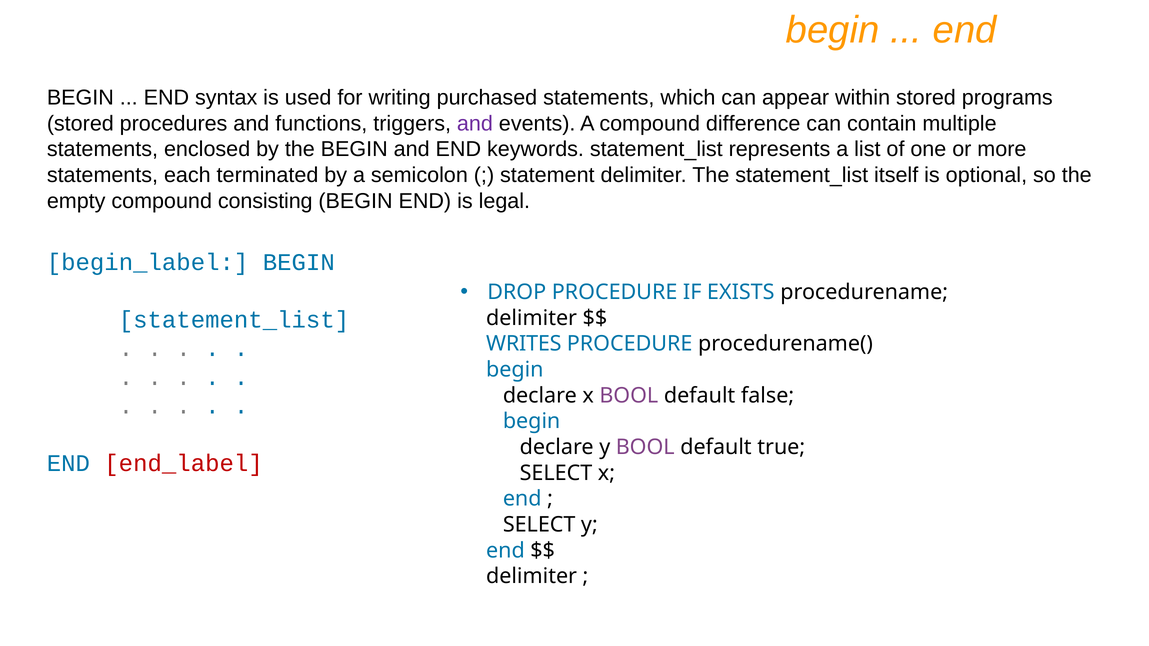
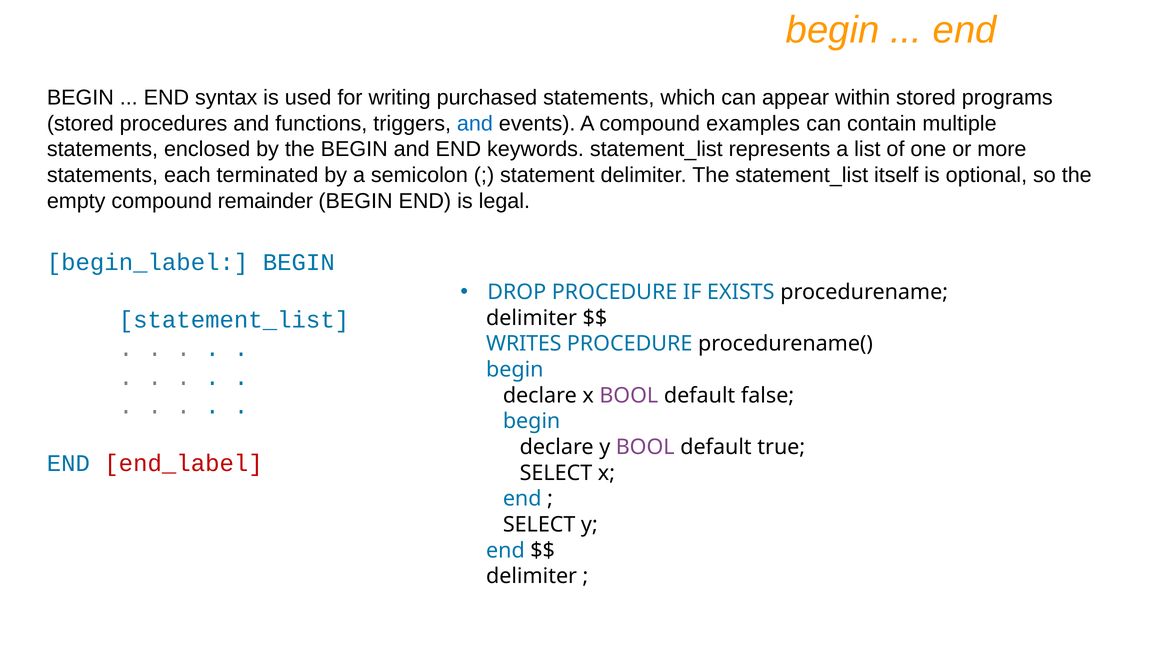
and at (475, 123) colour: purple -> blue
difference: difference -> examples
consisting: consisting -> remainder
